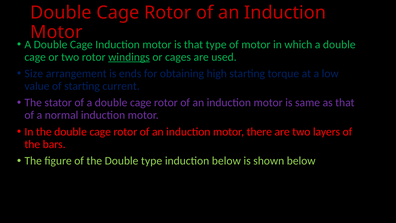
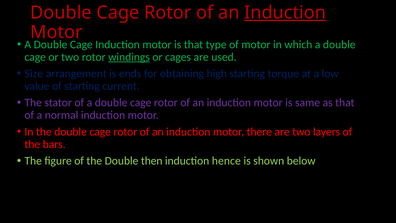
Induction at (285, 13) underline: none -> present
Double type: type -> then
induction below: below -> hence
